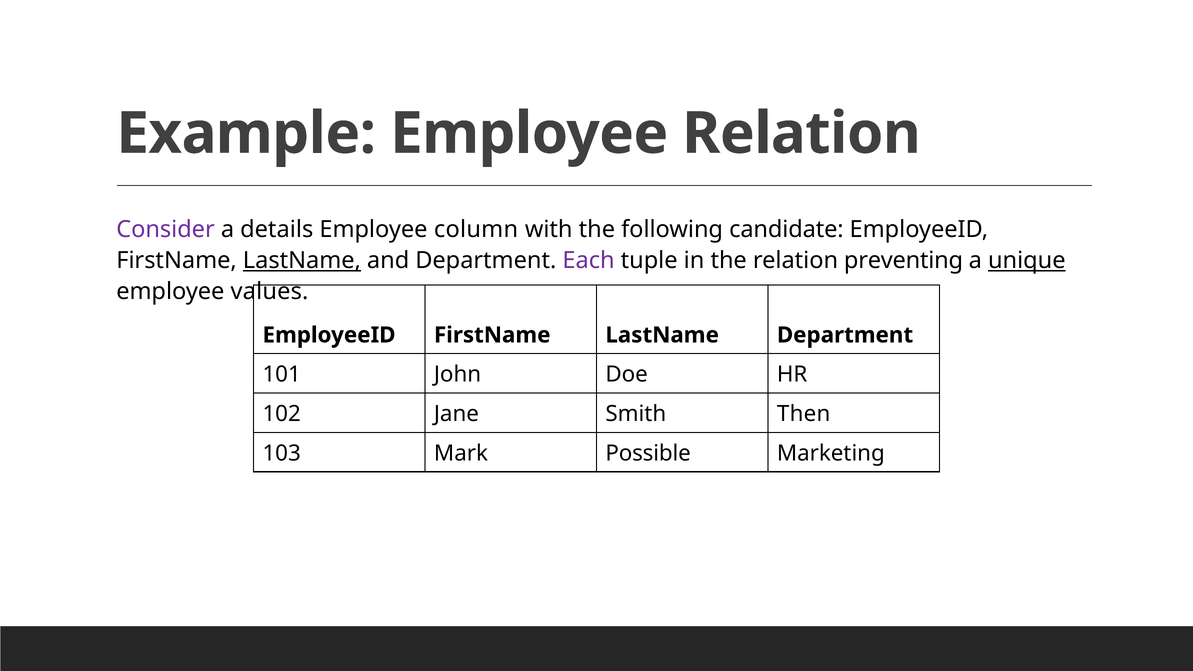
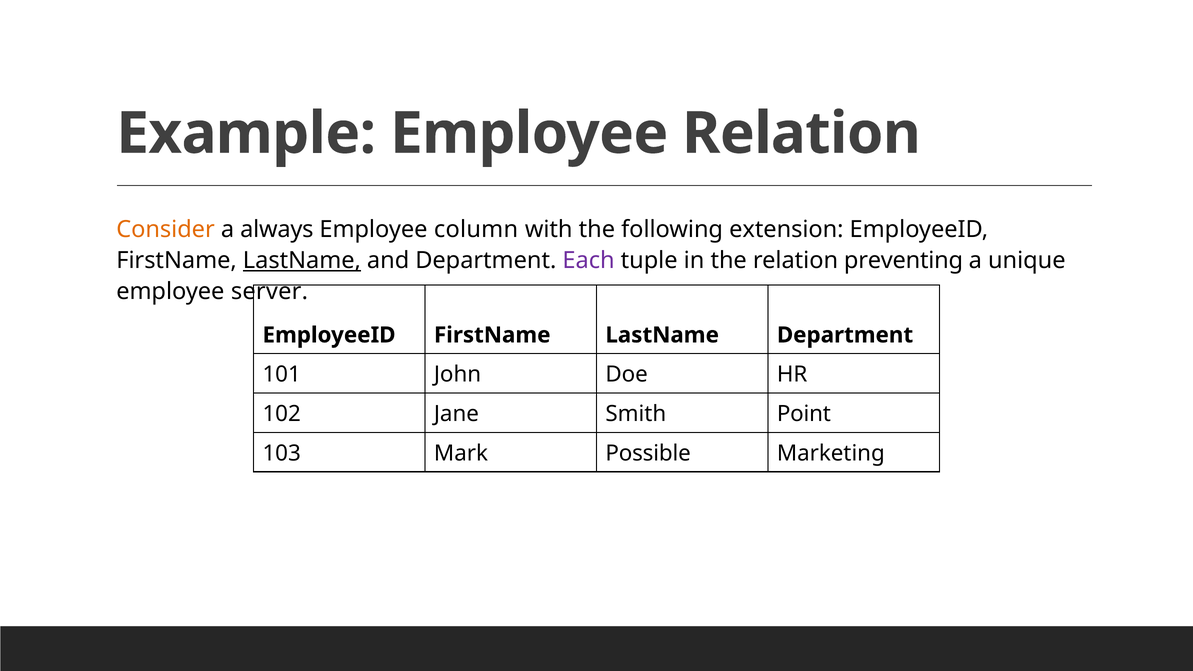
Consider colour: purple -> orange
details: details -> always
candidate: candidate -> extension
unique underline: present -> none
values: values -> server
Then: Then -> Point
